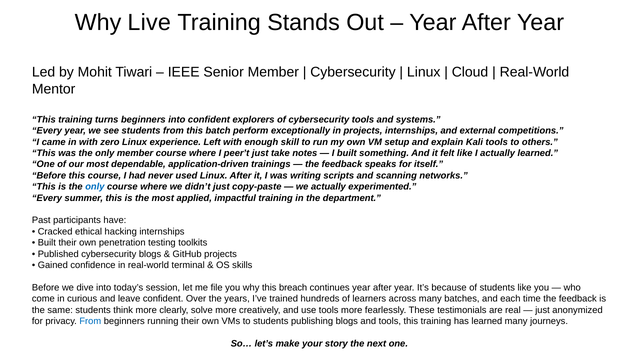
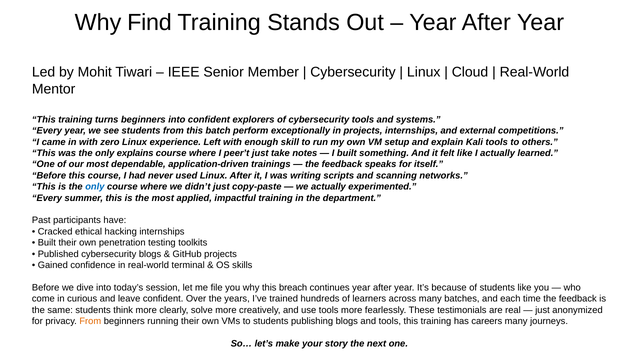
Live: Live -> Find
only member: member -> explains
From at (90, 321) colour: blue -> orange
has learned: learned -> careers
